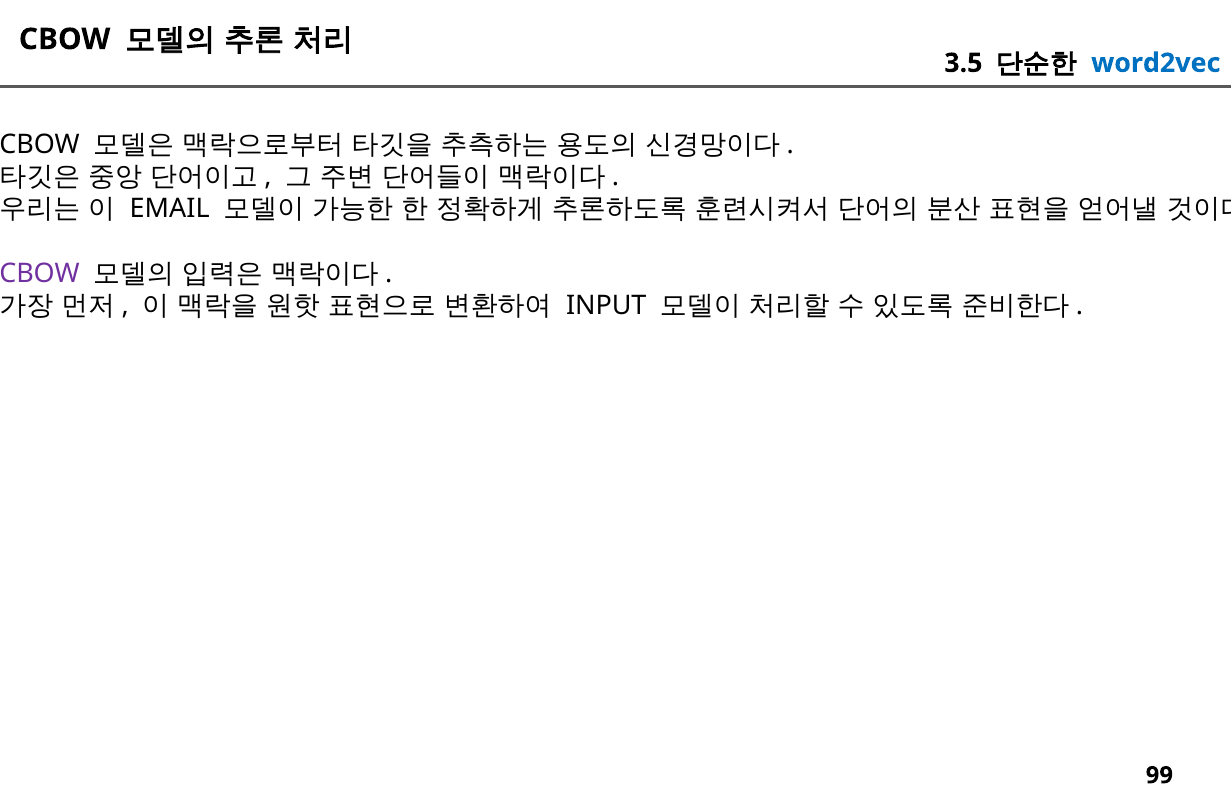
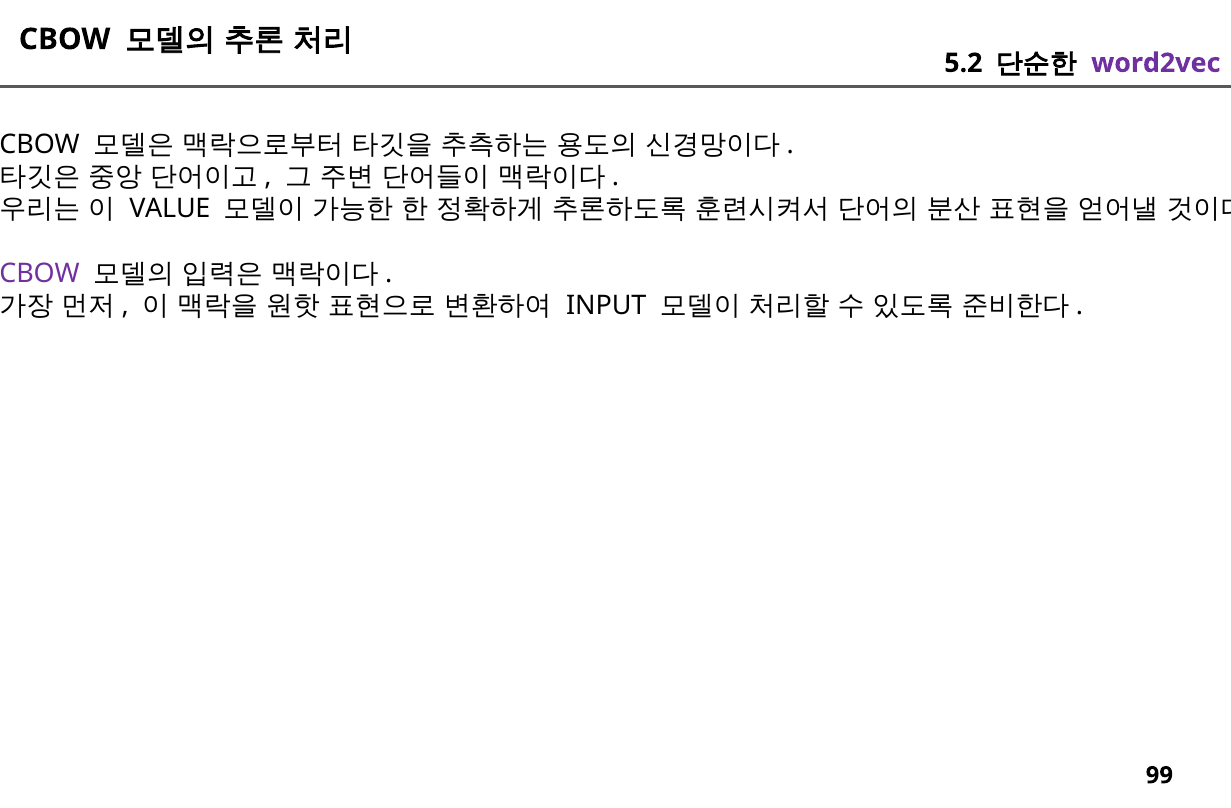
3.5: 3.5 -> 5.2
word2vec colour: blue -> purple
EMAIL: EMAIL -> VALUE
